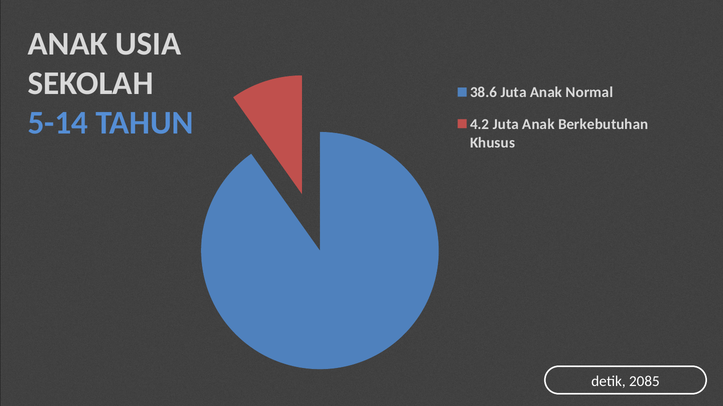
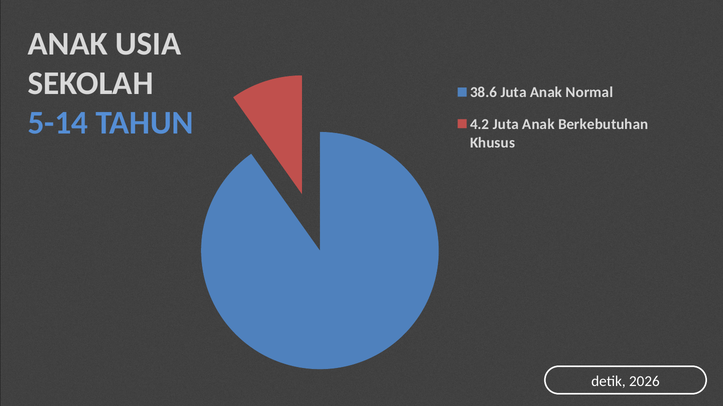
2085: 2085 -> 2026
